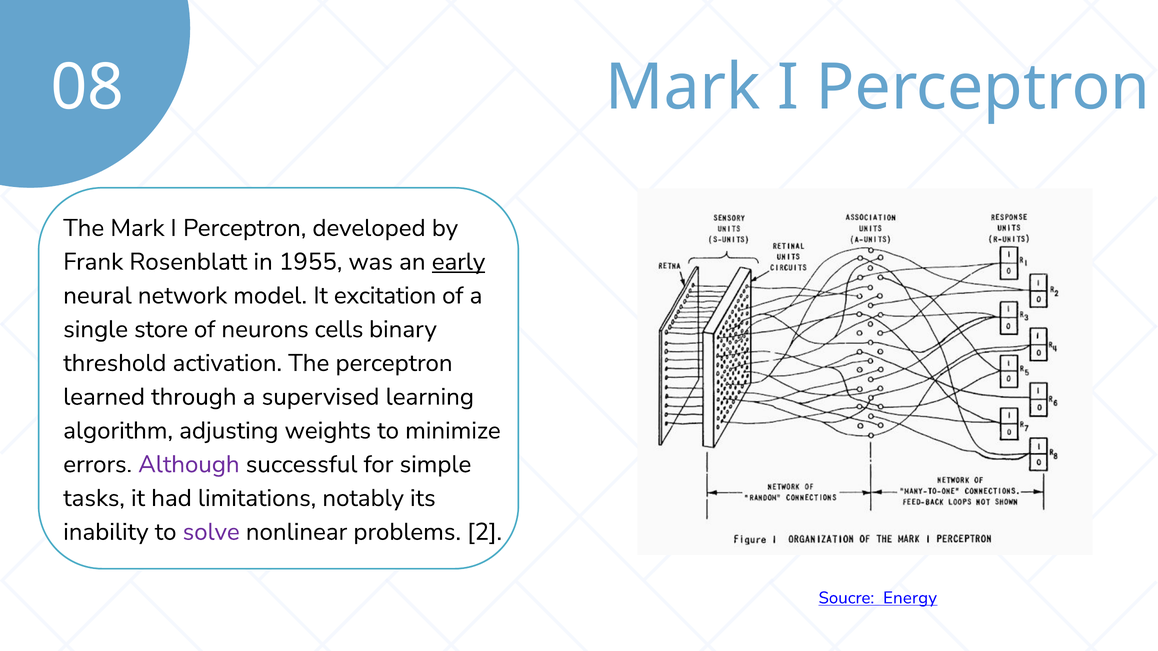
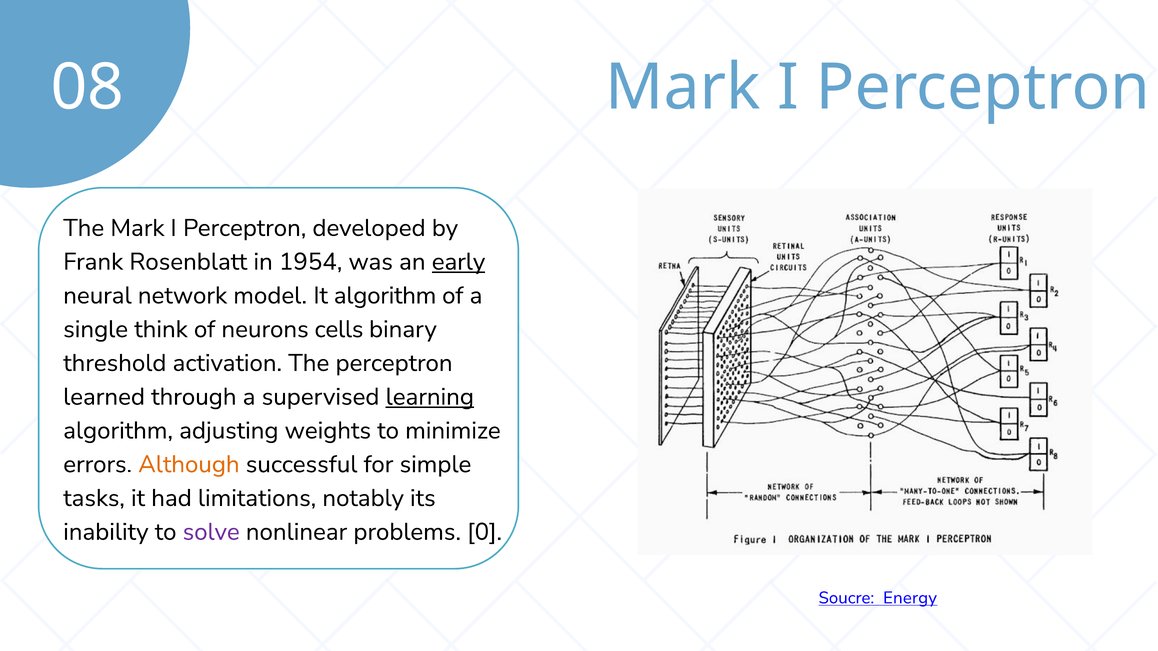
1955: 1955 -> 1954
It excitation: excitation -> algorithm
store: store -> think
learning underline: none -> present
Although colour: purple -> orange
2: 2 -> 0
